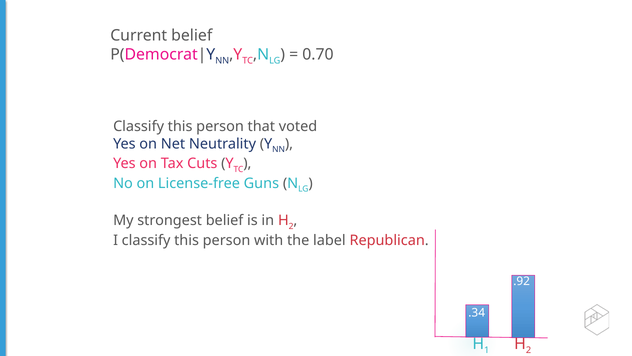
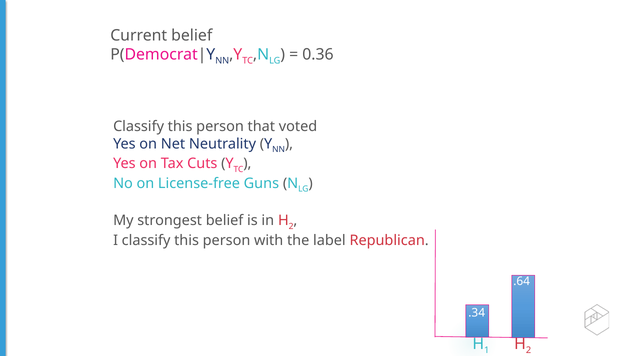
0.70: 0.70 -> 0.36
.92: .92 -> .64
